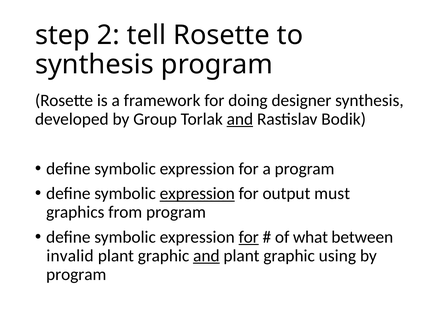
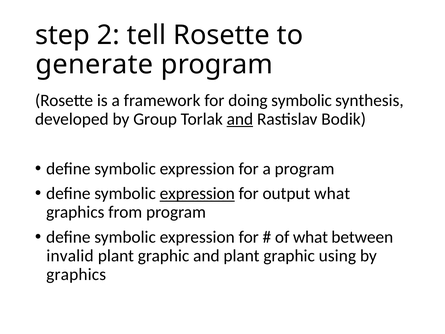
synthesis at (94, 65): synthesis -> generate
doing designer: designer -> symbolic
output must: must -> what
for at (249, 237) underline: present -> none
and at (206, 256) underline: present -> none
program at (76, 274): program -> graphics
